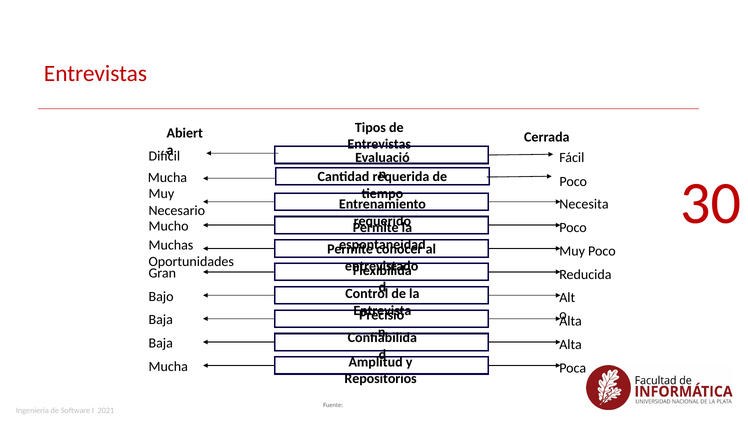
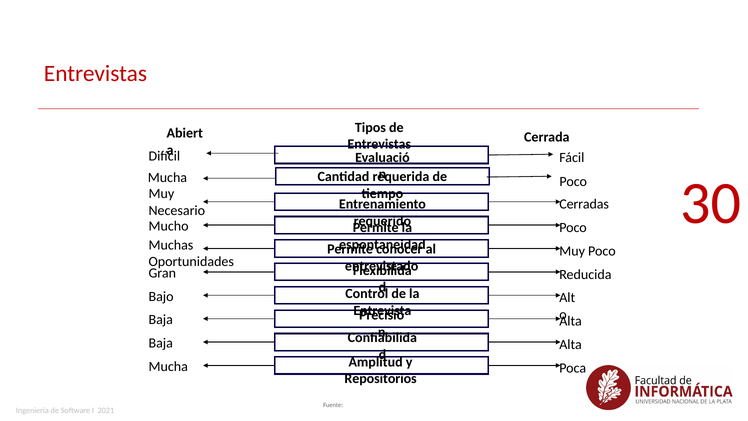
Necesita: Necesita -> Cerradas
